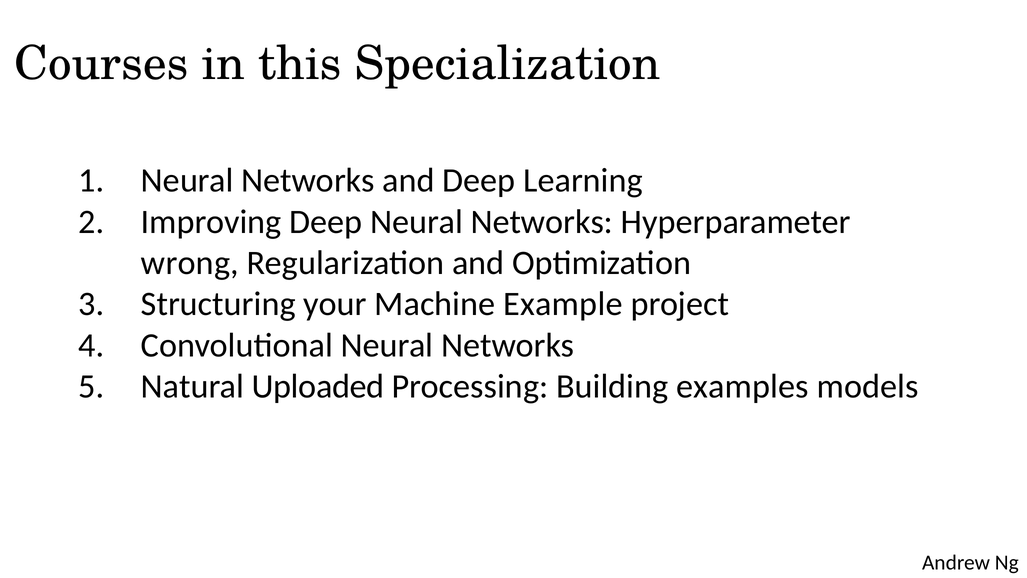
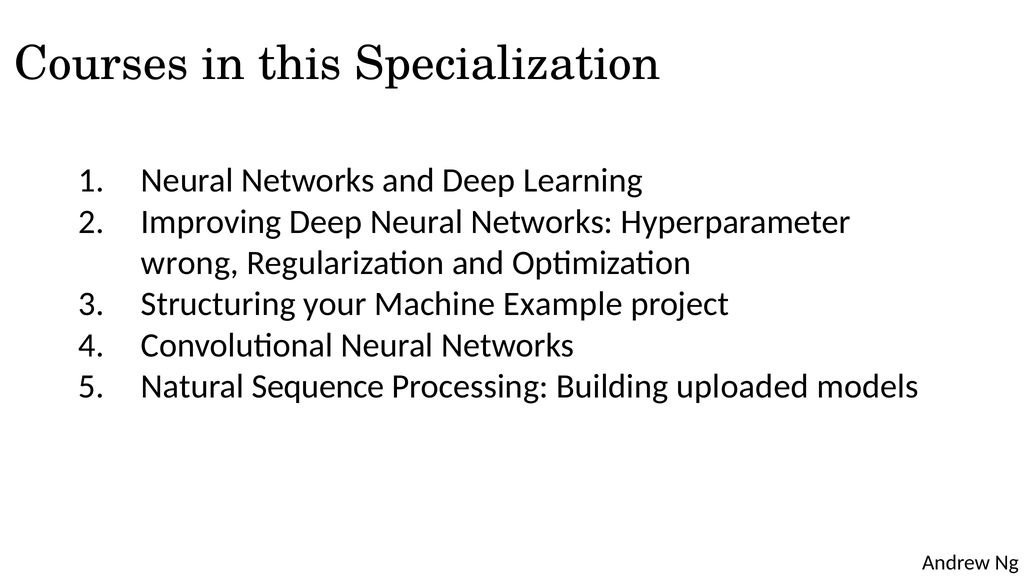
Uploaded: Uploaded -> Sequence
examples: examples -> uploaded
